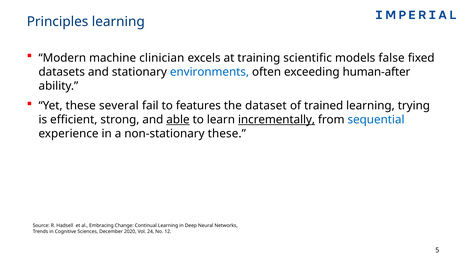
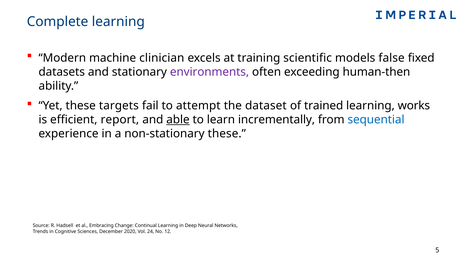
Principles: Principles -> Complete
environments colour: blue -> purple
human-after: human-after -> human-then
several: several -> targets
features: features -> attempt
trying: trying -> works
strong: strong -> report
incrementally underline: present -> none
